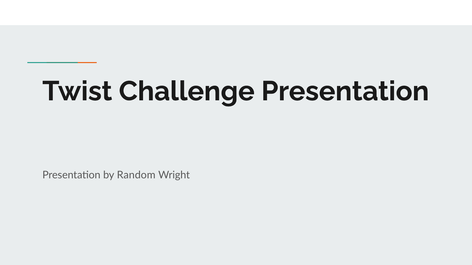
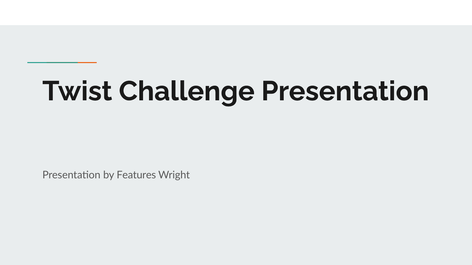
Random: Random -> Features
